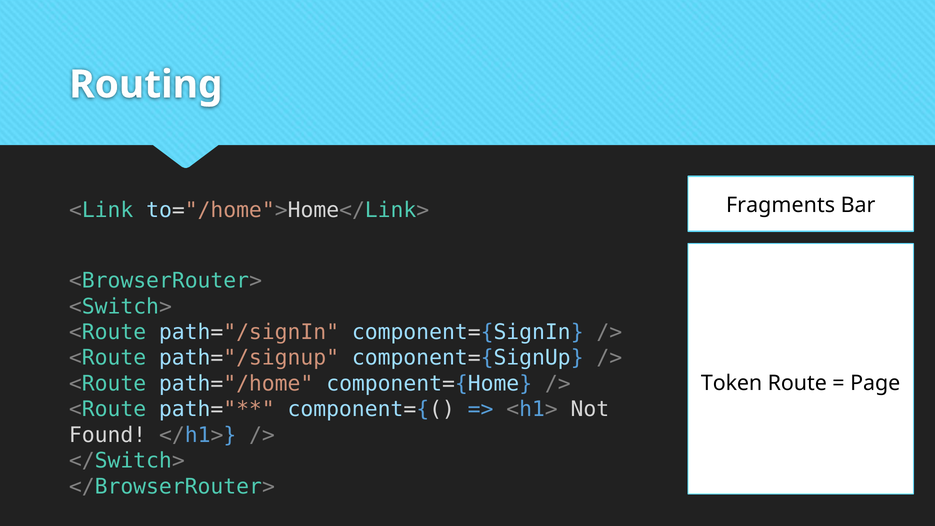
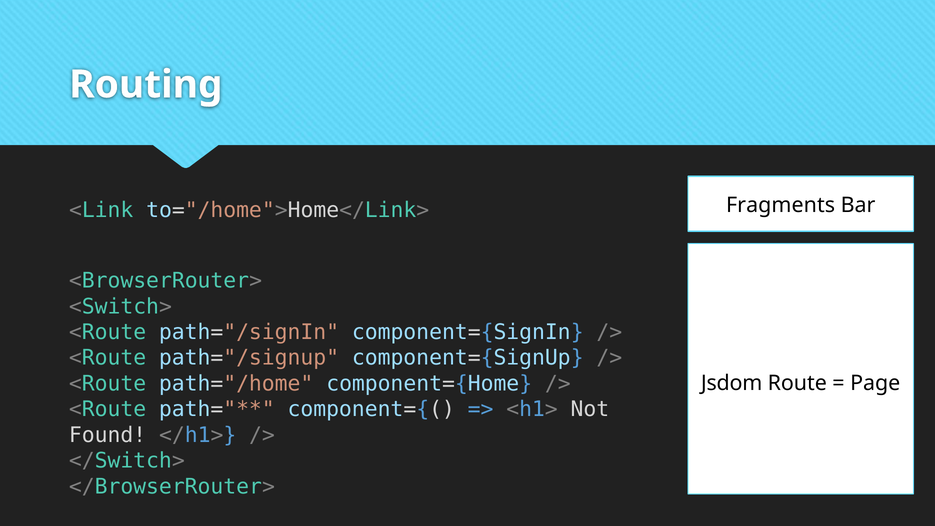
Token: Token -> Jsdom
